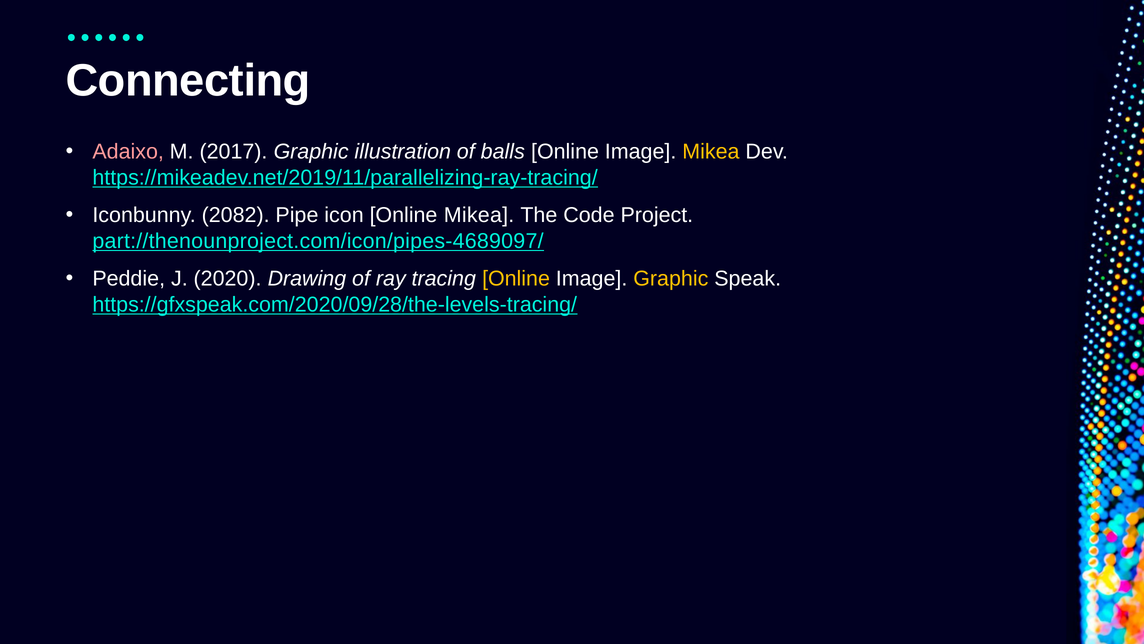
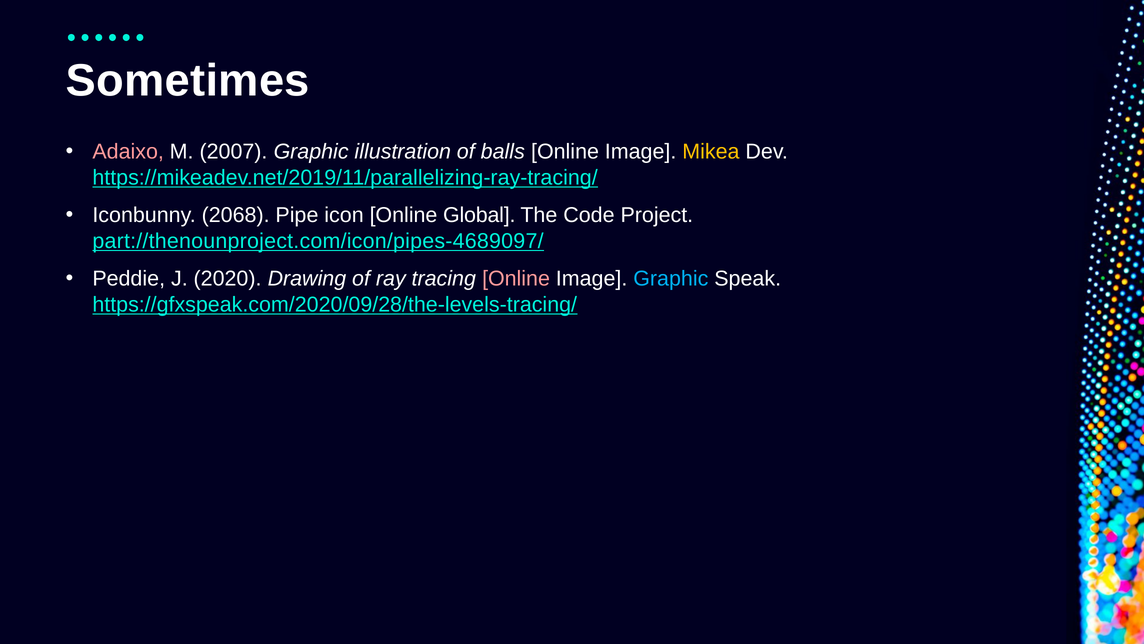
Connecting: Connecting -> Sometimes
2017: 2017 -> 2007
2082: 2082 -> 2068
Online Mikea: Mikea -> Global
Online at (516, 279) colour: yellow -> pink
Graphic at (671, 279) colour: yellow -> light blue
